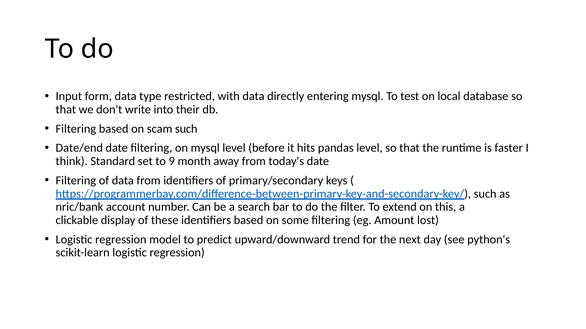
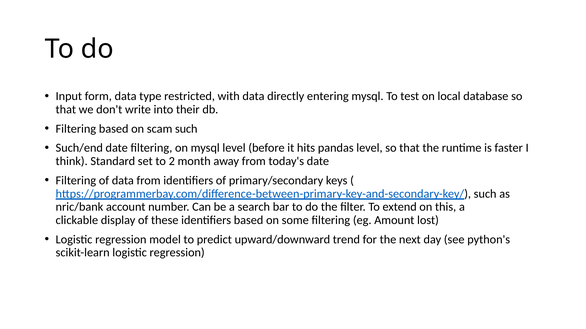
Date/end: Date/end -> Such/end
9: 9 -> 2
